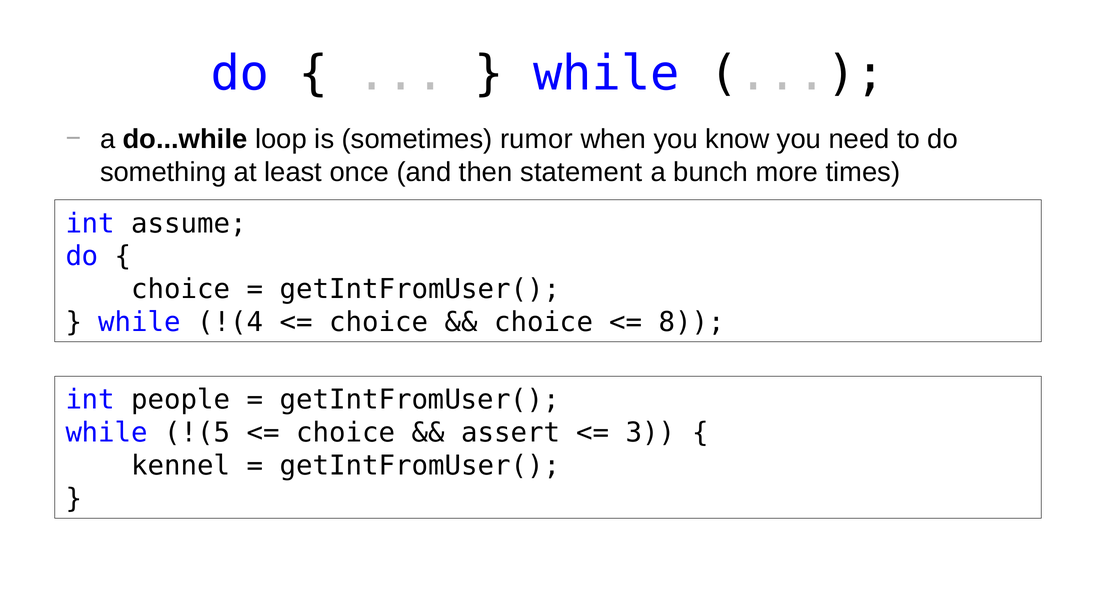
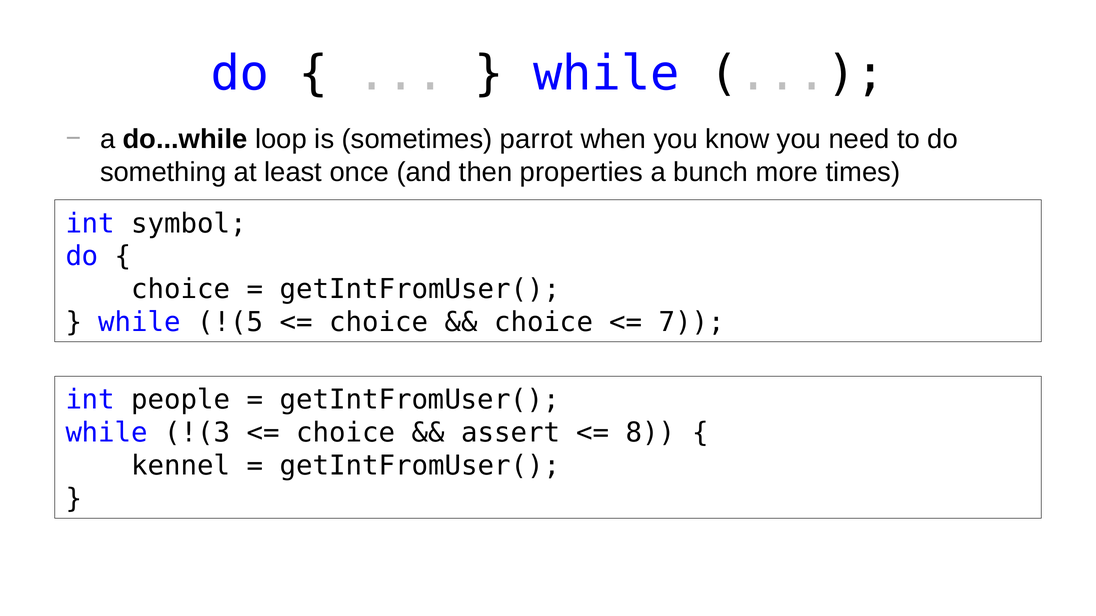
rumor: rumor -> parrot
statement: statement -> properties
assume: assume -> symbol
!(4: !(4 -> !(5
8: 8 -> 7
!(5: !(5 -> !(3
3: 3 -> 8
